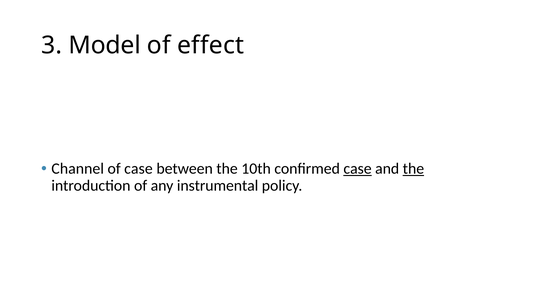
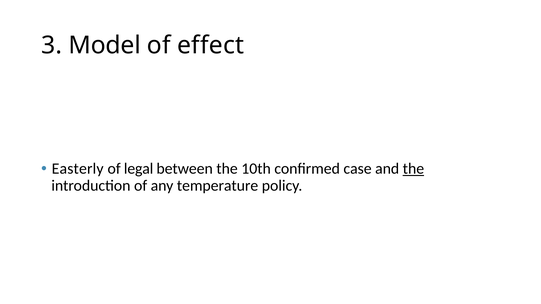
Channel: Channel -> Easterly
of case: case -> legal
case at (358, 169) underline: present -> none
instrumental: instrumental -> temperature
